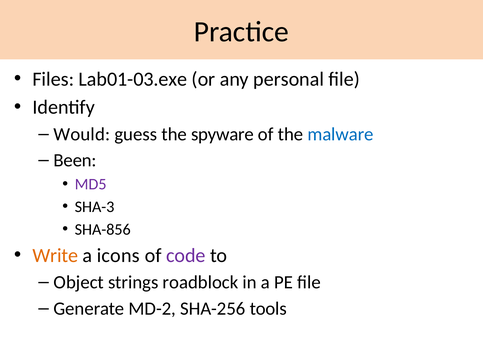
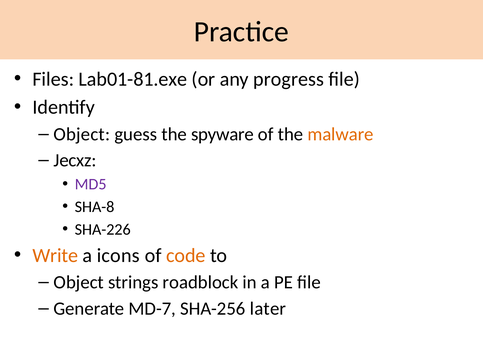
Lab01-03.exe: Lab01-03.exe -> Lab01-81.exe
personal: personal -> progress
Would at (82, 134): Would -> Object
malware colour: blue -> orange
Been: Been -> Jecxz
SHA-3: SHA-3 -> SHA-8
SHA-856: SHA-856 -> SHA-226
code colour: purple -> orange
MD-2: MD-2 -> MD-7
tools: tools -> later
